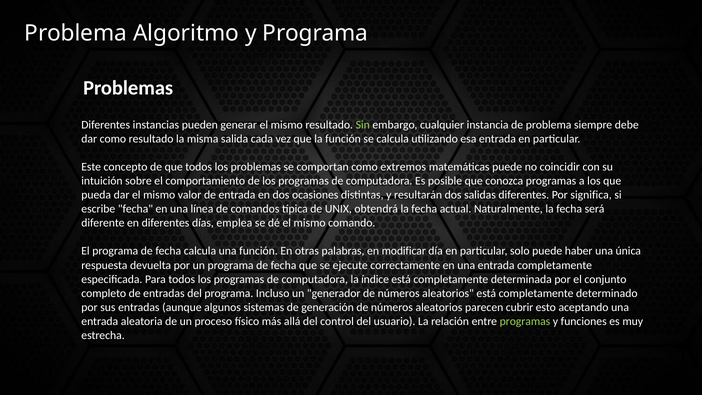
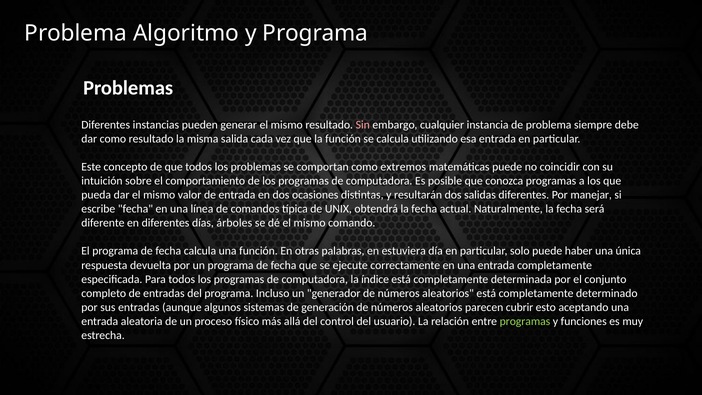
Sin colour: light green -> pink
significa: significa -> manejar
emplea: emplea -> árboles
modificar: modificar -> estuviera
